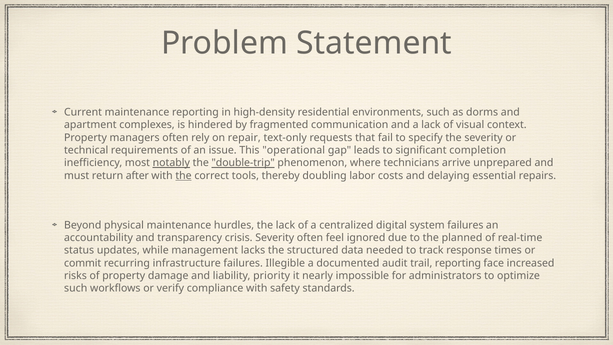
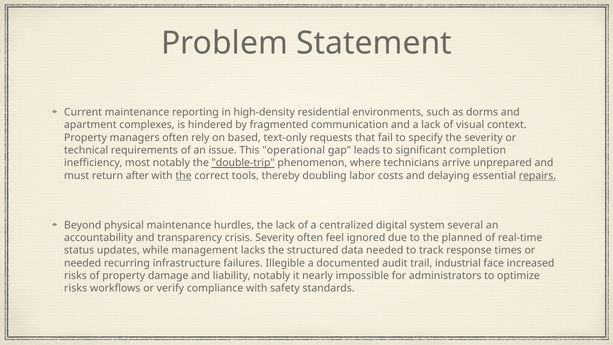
repair: repair -> based
notably at (171, 163) underline: present -> none
repairs underline: none -> present
system failures: failures -> several
commit at (83, 263): commit -> needed
trail reporting: reporting -> industrial
liability priority: priority -> notably
such at (76, 288): such -> risks
